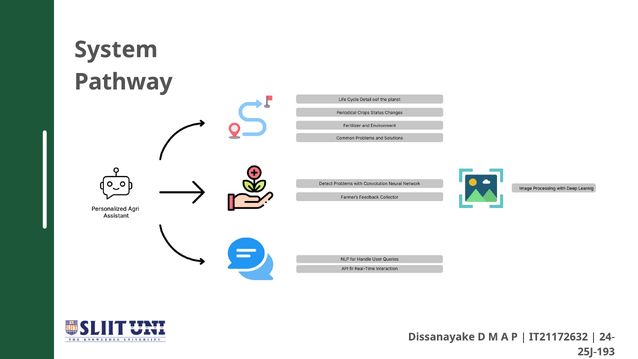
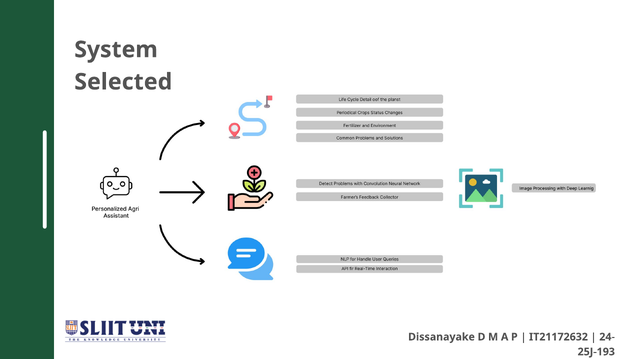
Pathway: Pathway -> Selected
